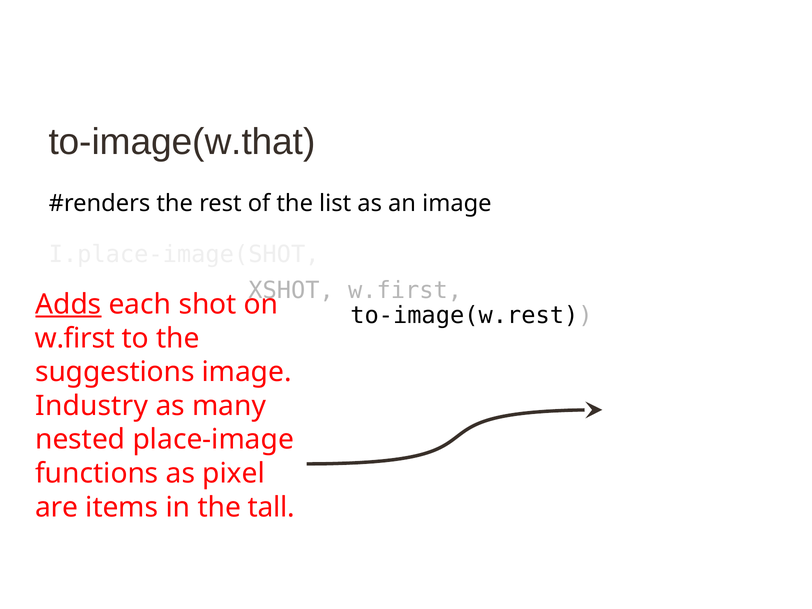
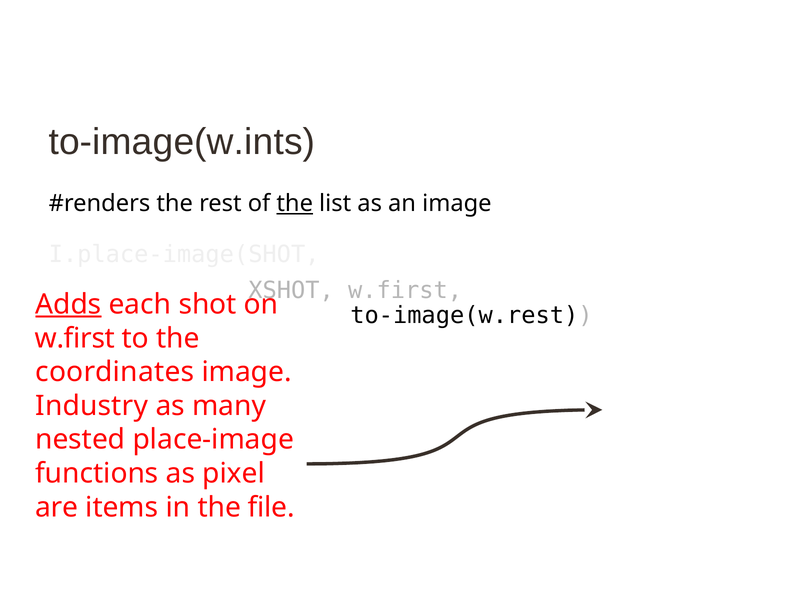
to-image(w.that: to-image(w.that -> to-image(w.ints
the at (295, 203) underline: none -> present
suggestions: suggestions -> coordinates
tall: tall -> file
